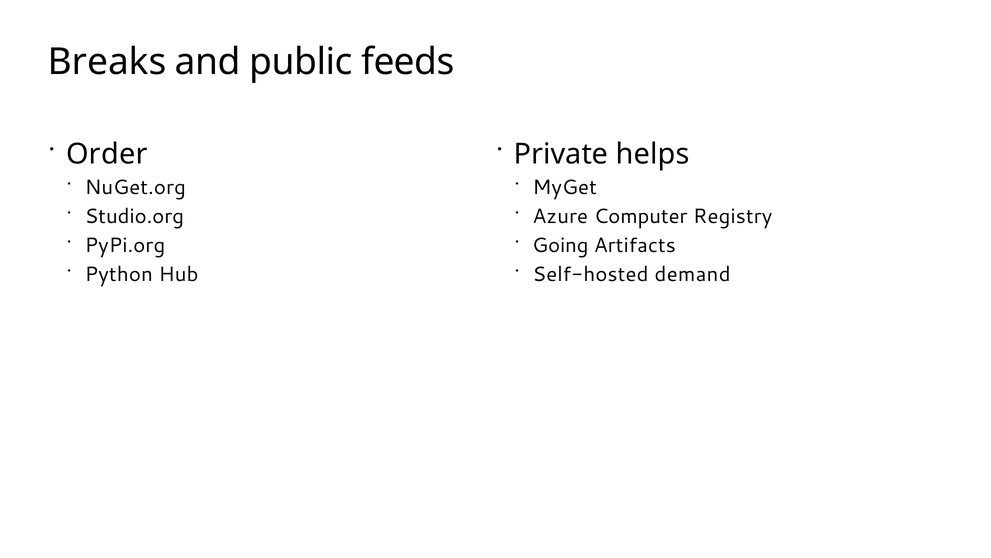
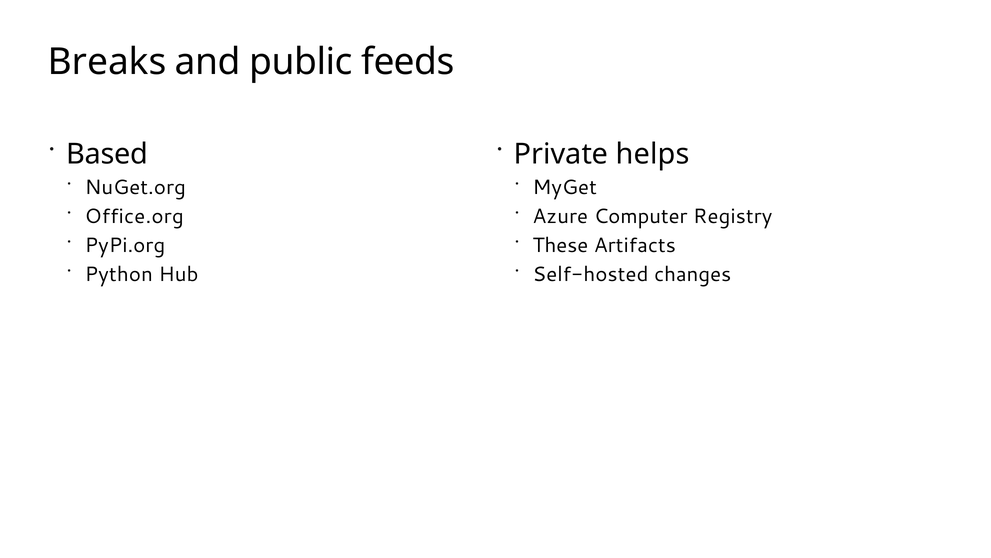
Order: Order -> Based
Studio.org: Studio.org -> Office.org
Going: Going -> These
demand: demand -> changes
